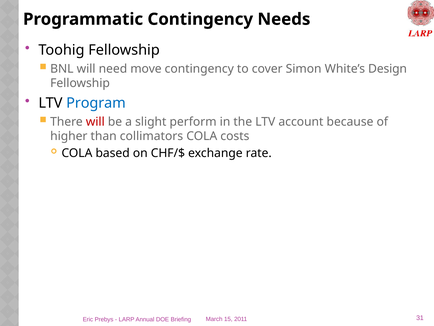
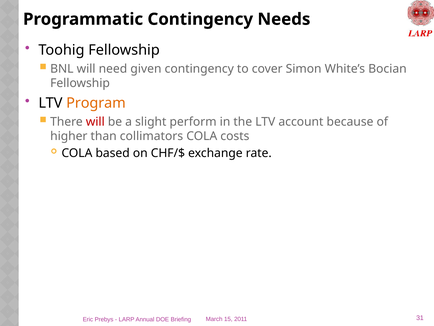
move: move -> given
Design: Design -> Bocian
Program colour: blue -> orange
